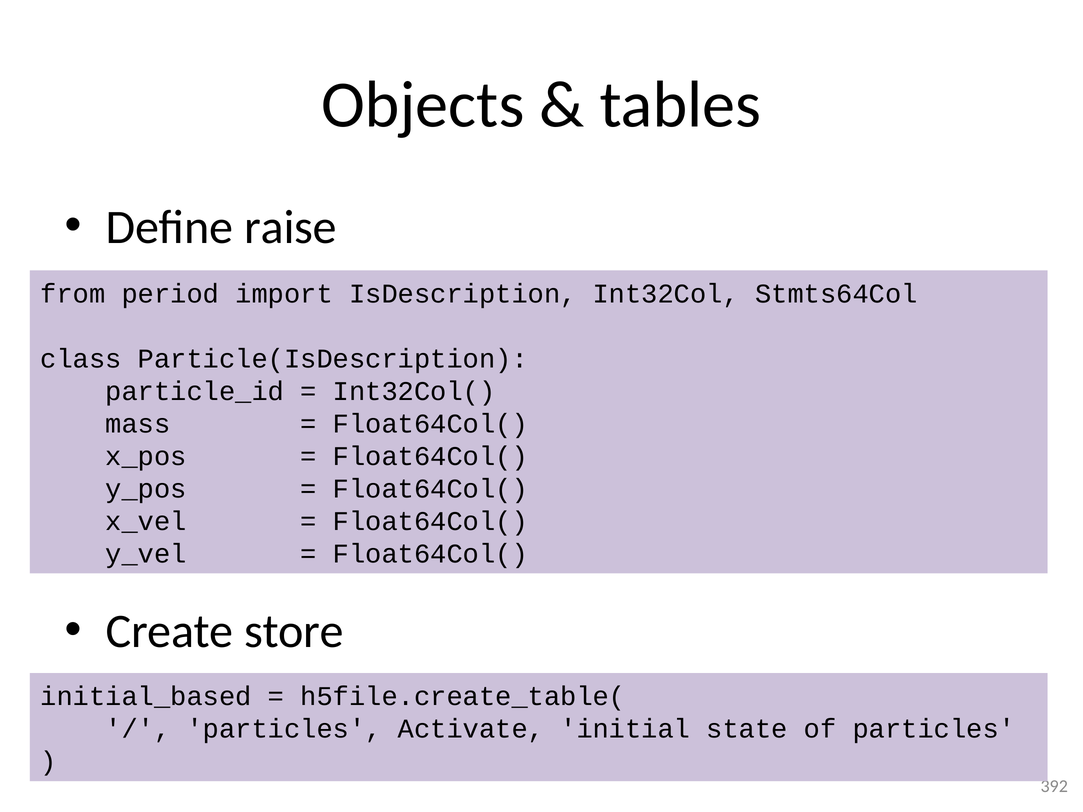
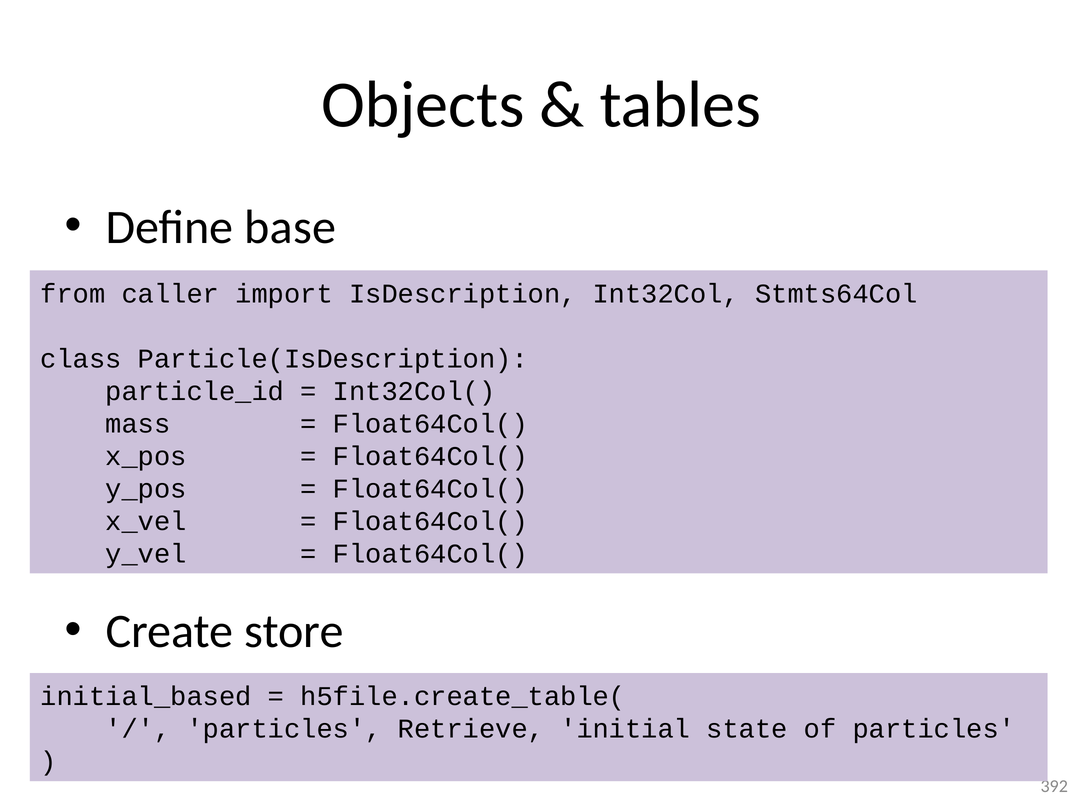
raise: raise -> base
period: period -> caller
Activate: Activate -> Retrieve
